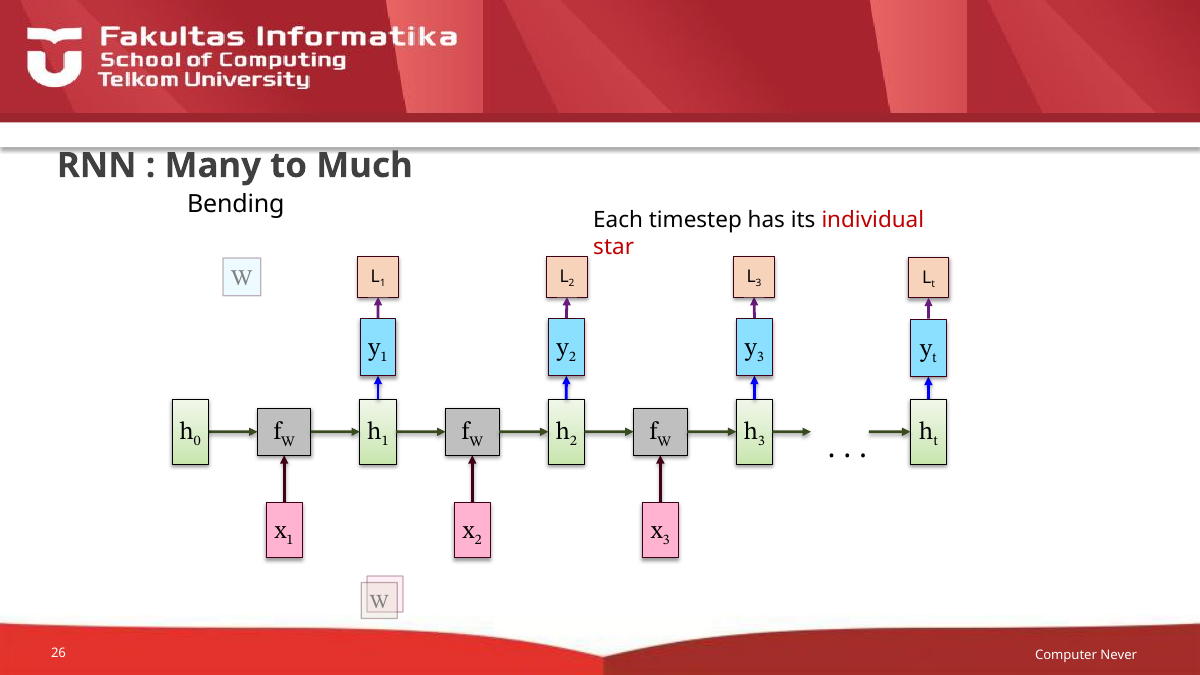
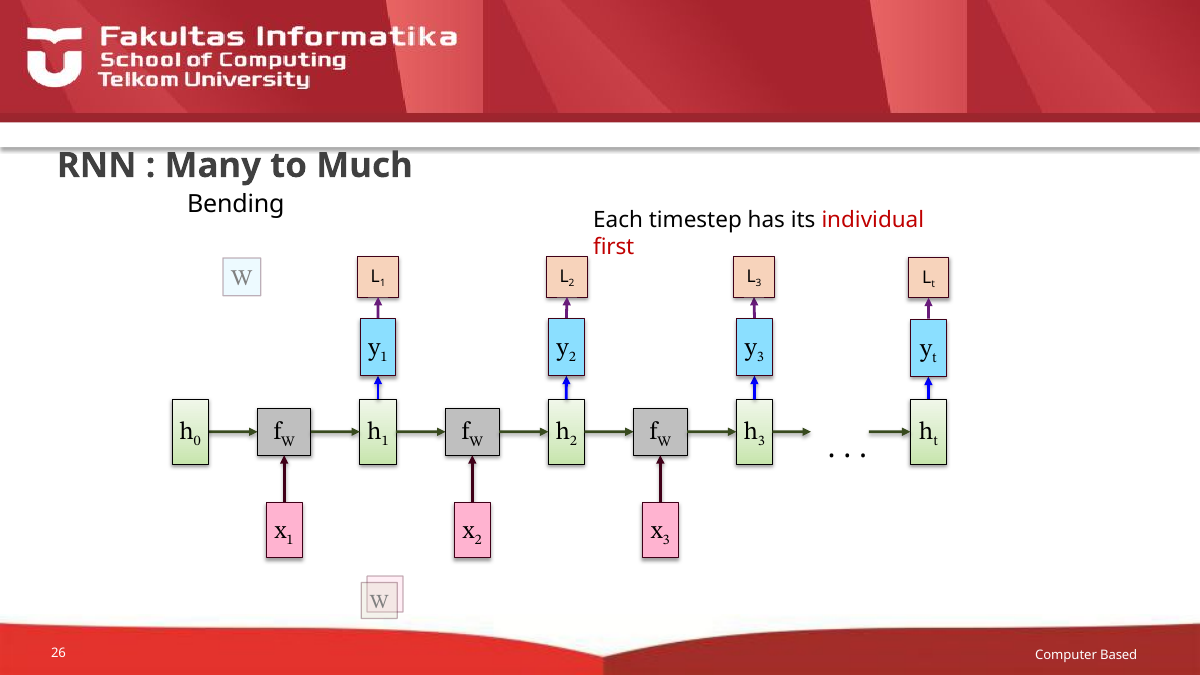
star: star -> first
Never: Never -> Based
